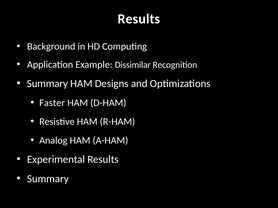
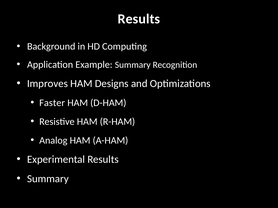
Example Dissimilar: Dissimilar -> Summary
Summary at (48, 84): Summary -> Improves
